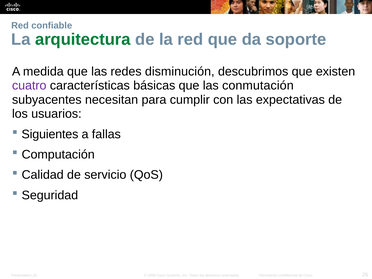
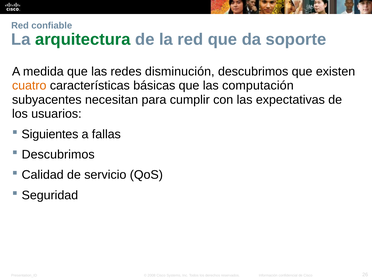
cuatro colour: purple -> orange
conmutación: conmutación -> computación
Computación at (58, 155): Computación -> Descubrimos
